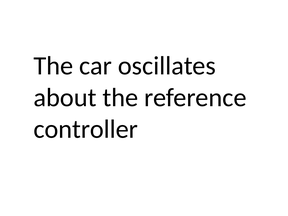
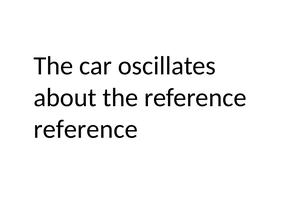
controller at (86, 129): controller -> reference
